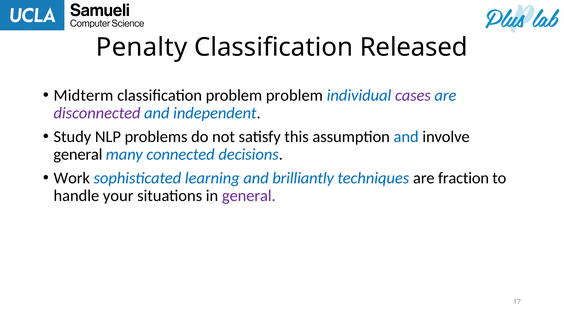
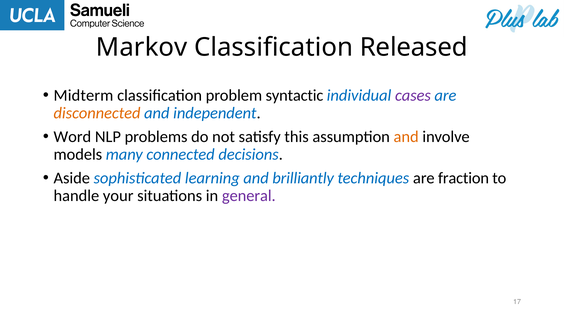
Penalty: Penalty -> Markov
problem problem: problem -> syntactic
disconnected colour: purple -> orange
Study: Study -> Word
and at (406, 137) colour: blue -> orange
general at (78, 155): general -> models
Work: Work -> Aside
